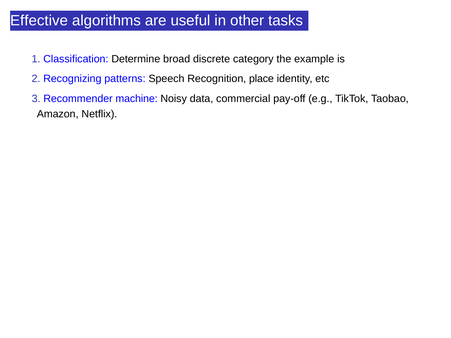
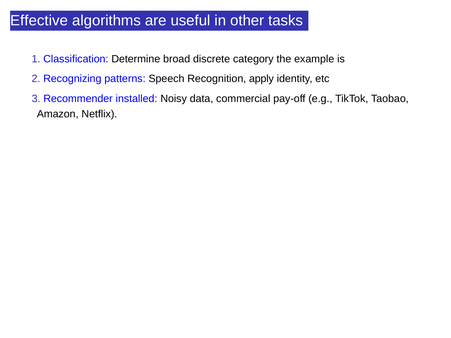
place: place -> apply
machine: machine -> installed
